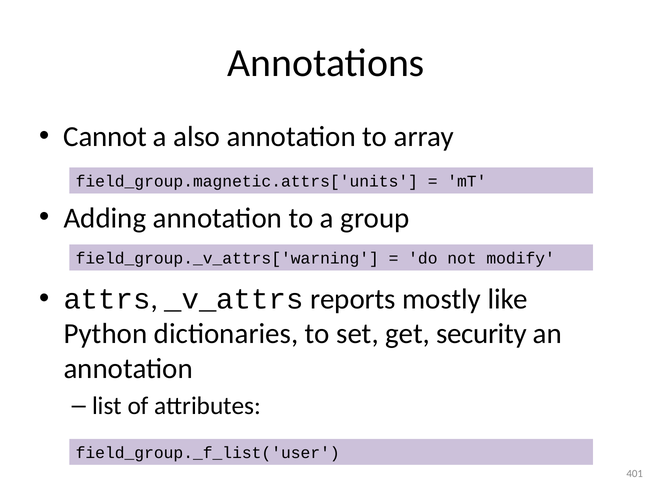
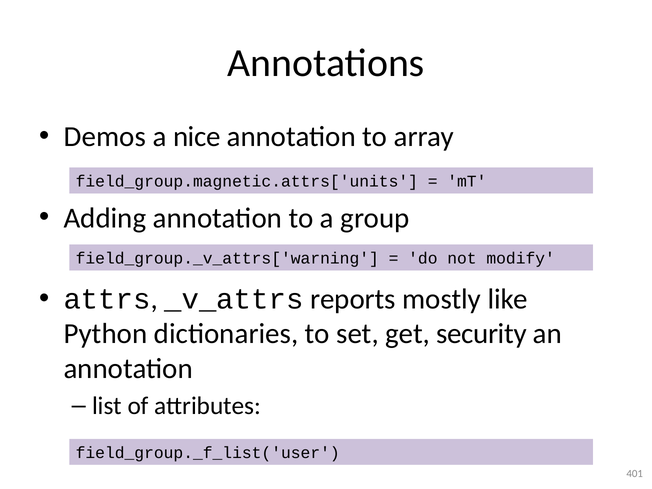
Cannot: Cannot -> Demos
also: also -> nice
